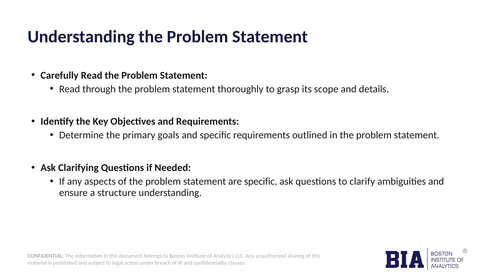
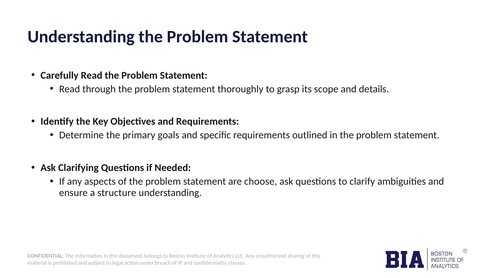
are specific: specific -> choose
